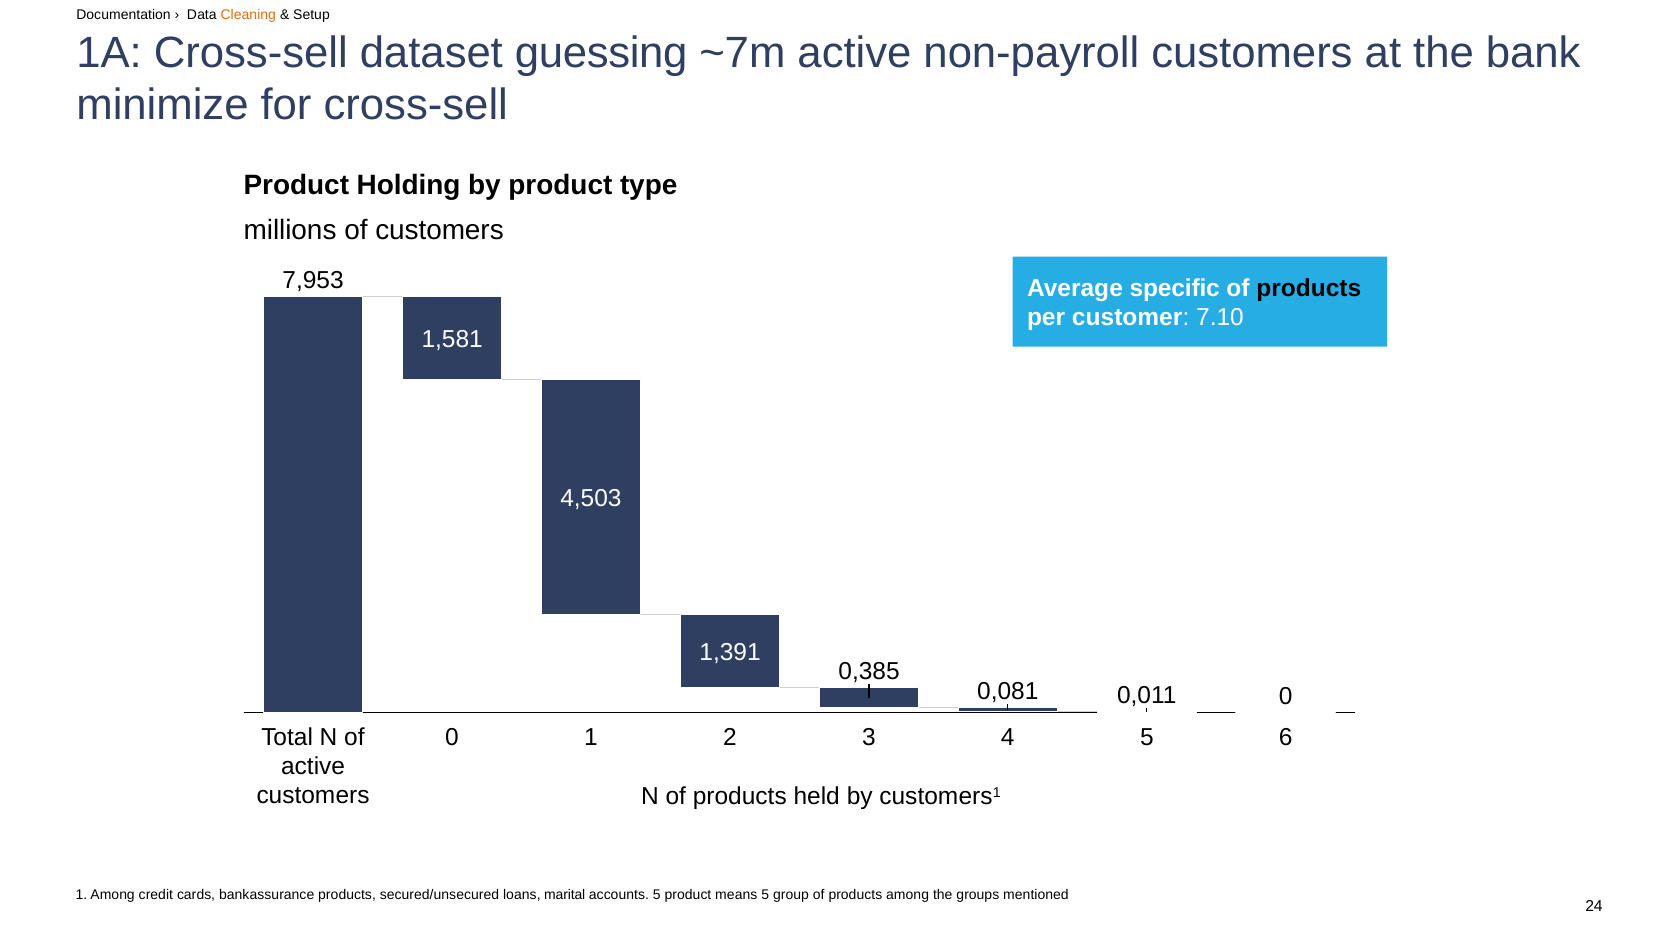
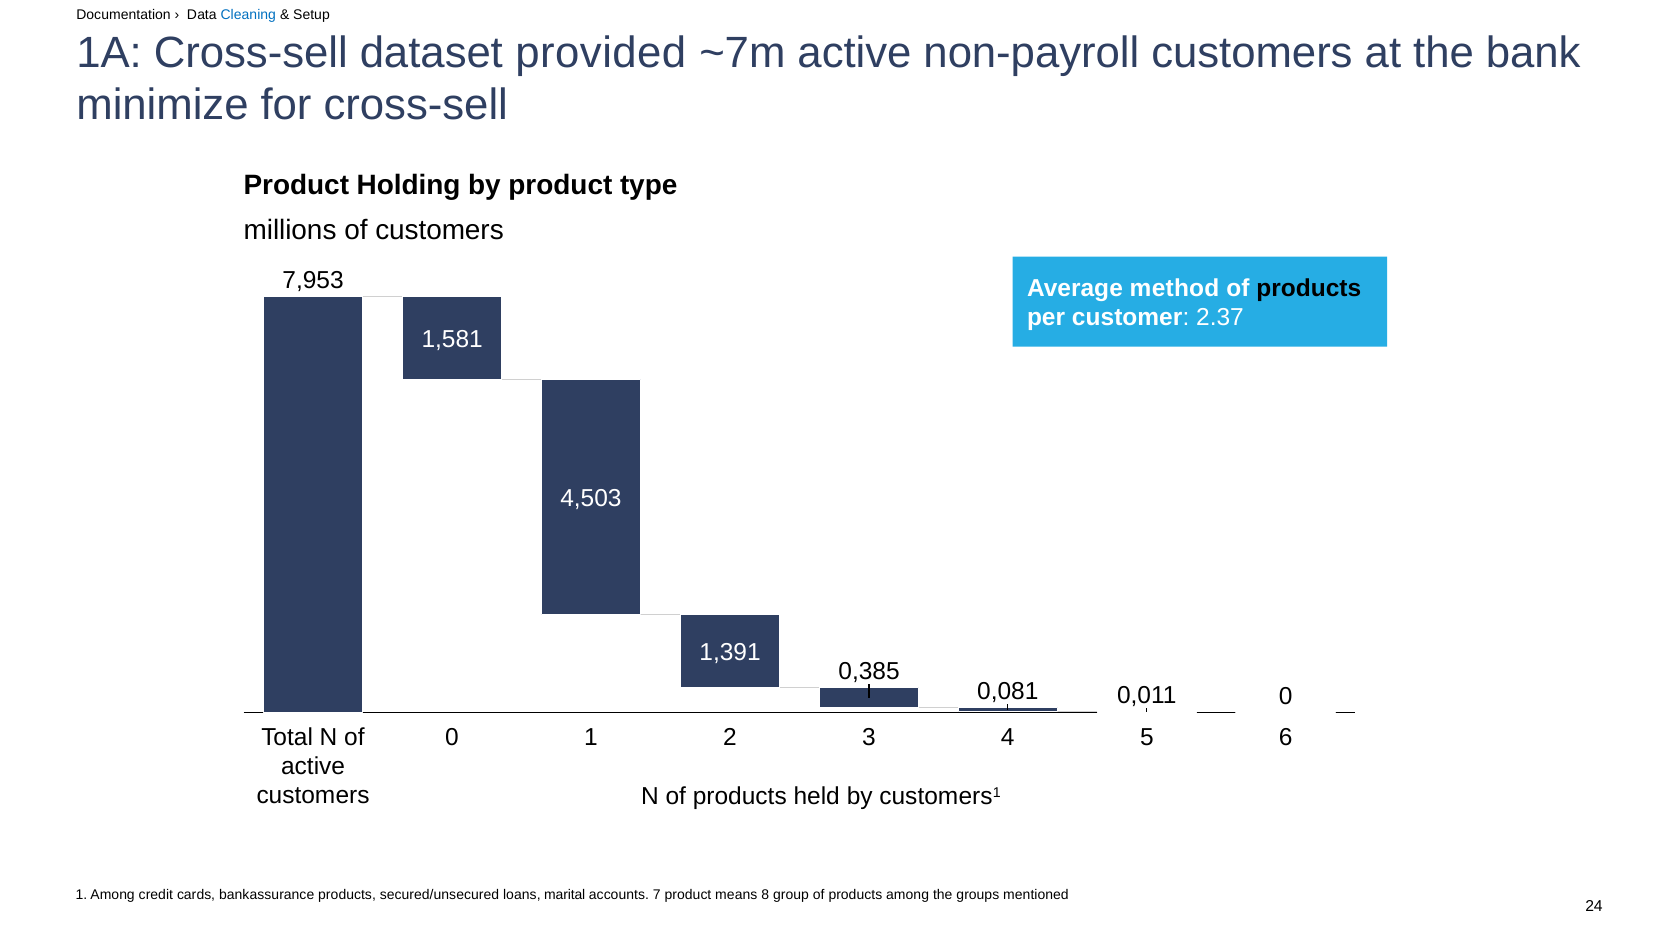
Cleaning colour: orange -> blue
guessing: guessing -> provided
specific: specific -> method
7.10: 7.10 -> 2.37
accounts 5: 5 -> 7
means 5: 5 -> 8
